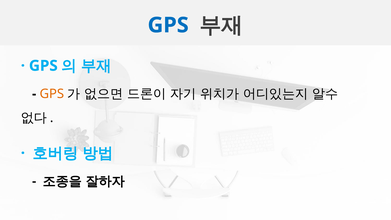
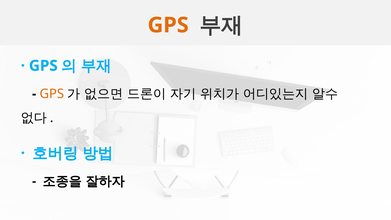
GPS at (168, 25) colour: blue -> orange
